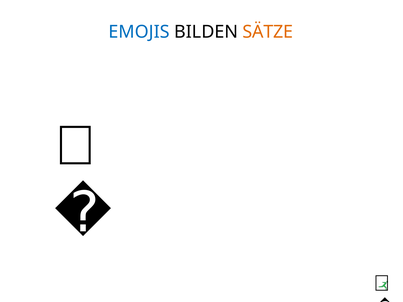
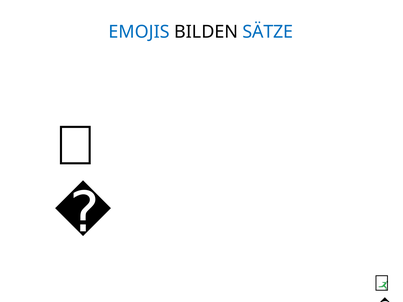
SÄTZE colour: orange -> blue
